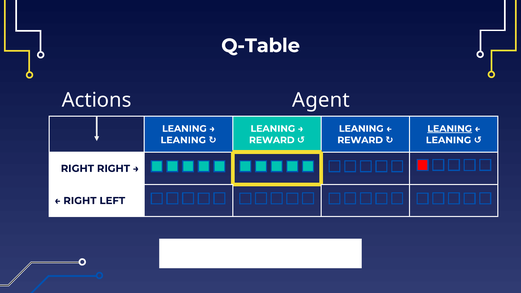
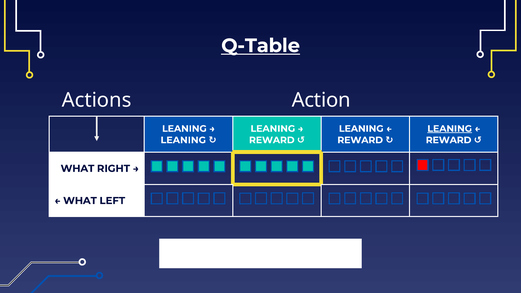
Q-Table underline: none -> present
Agent: Agent -> Action
LEANING at (448, 140): LEANING -> REWARD
RIGHT at (77, 169): RIGHT -> WHAT
RIGHT at (80, 201): RIGHT -> WHAT
